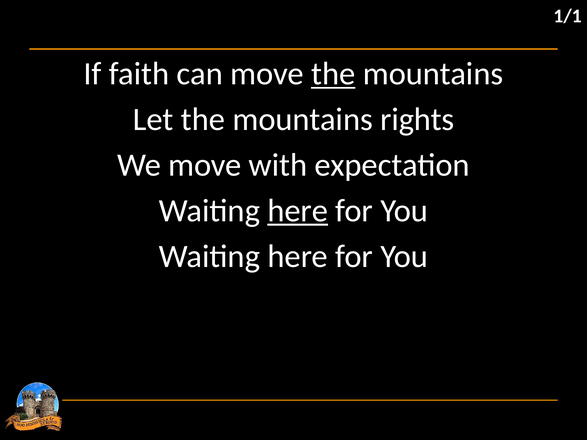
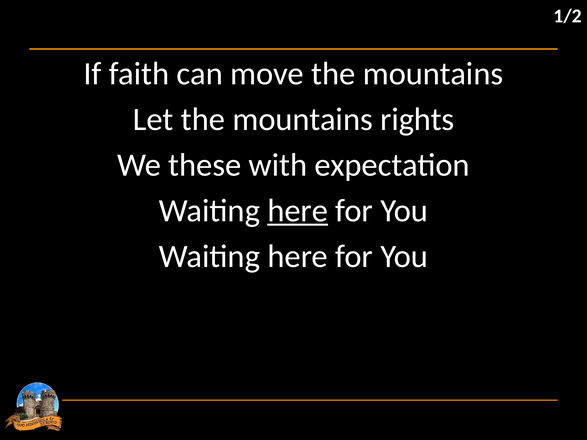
1/1: 1/1 -> 1/2
the at (333, 74) underline: present -> none
We move: move -> these
